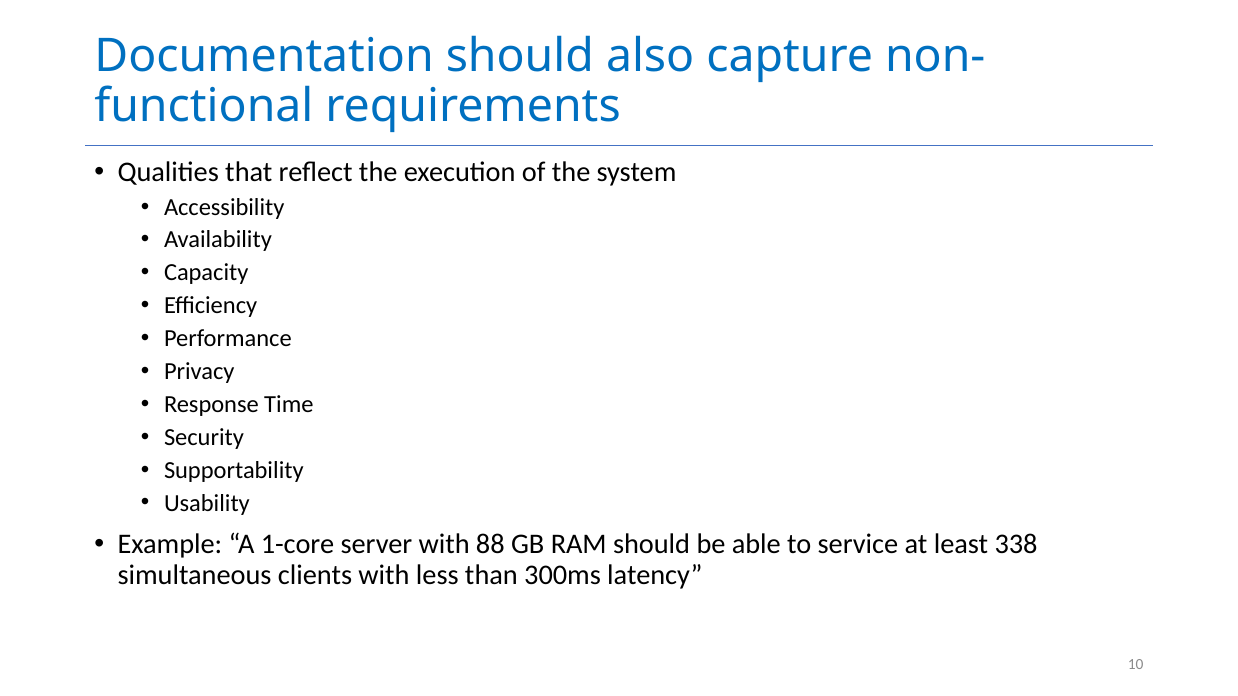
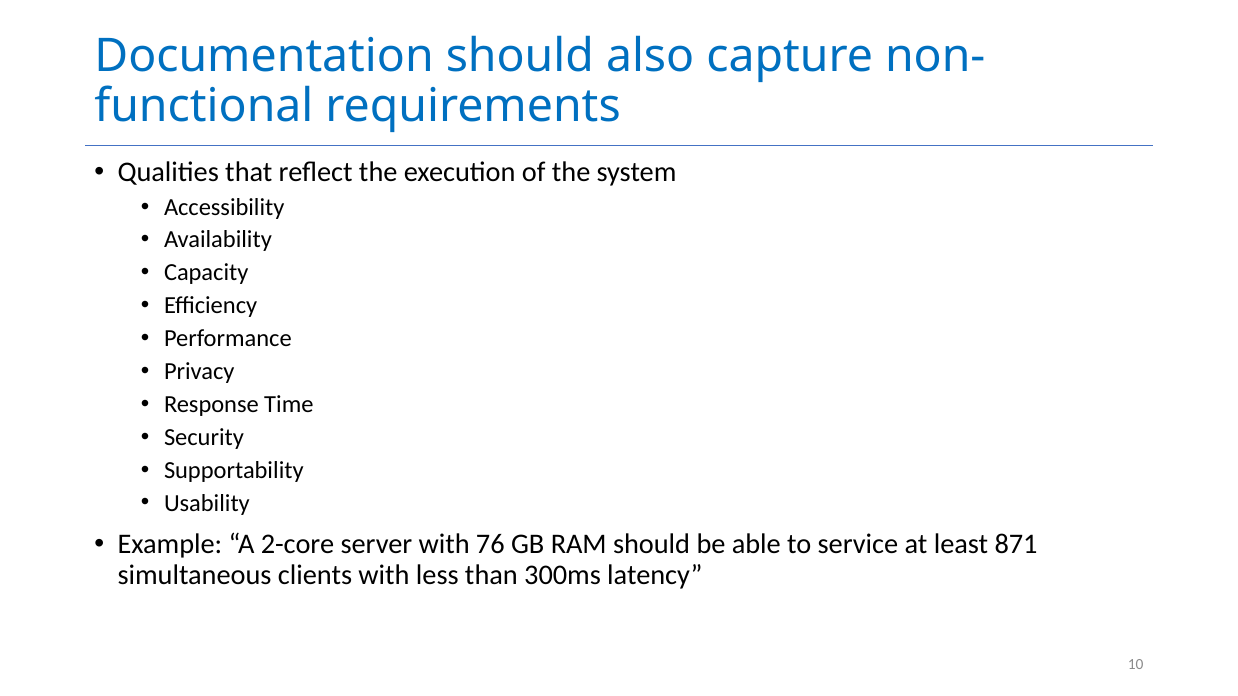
1-core: 1-core -> 2-core
88: 88 -> 76
338: 338 -> 871
